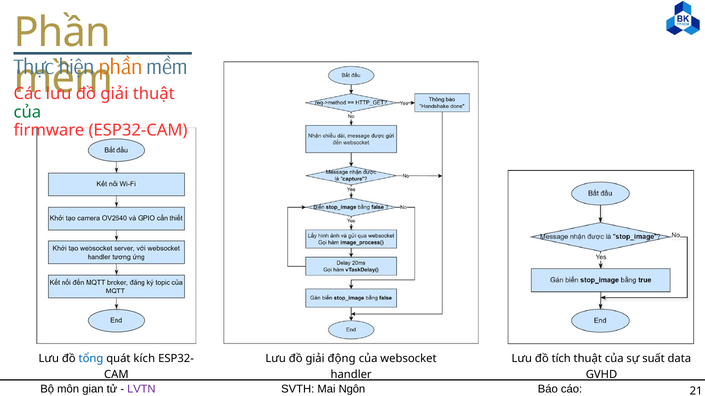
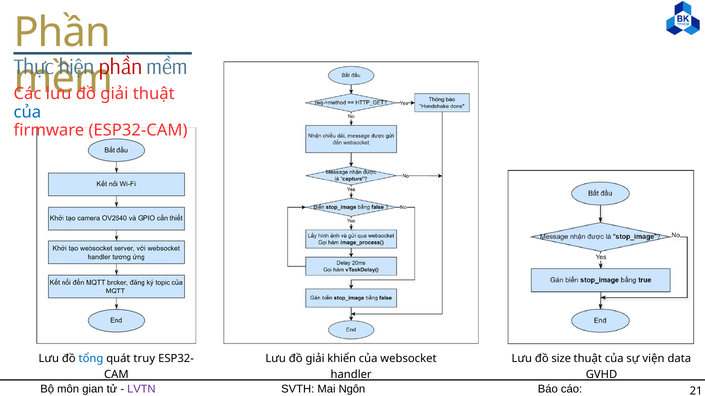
phần at (121, 67) colour: orange -> red
của at (27, 112) colour: green -> blue
động: động -> khiển
tích: tích -> size
suất: suất -> viện
kích: kích -> truy
